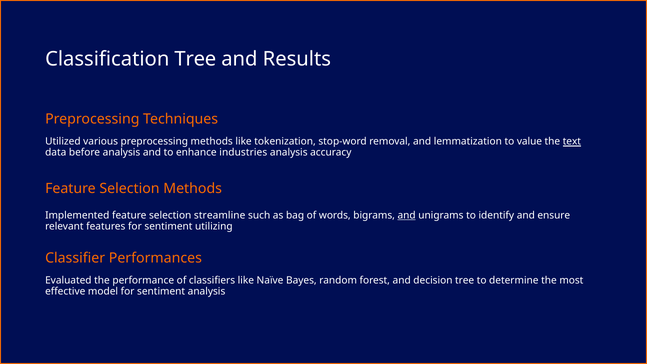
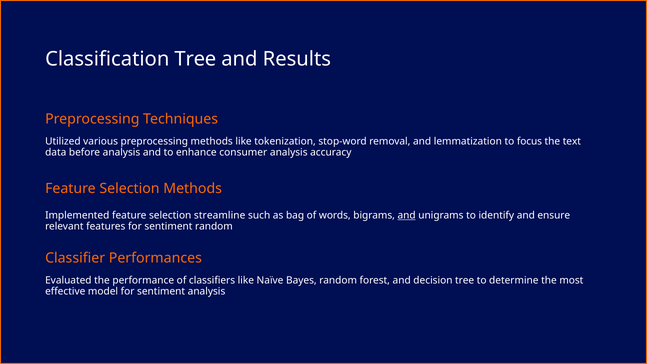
value: value -> focus
text underline: present -> none
industries: industries -> consumer
sentiment utilizing: utilizing -> random
